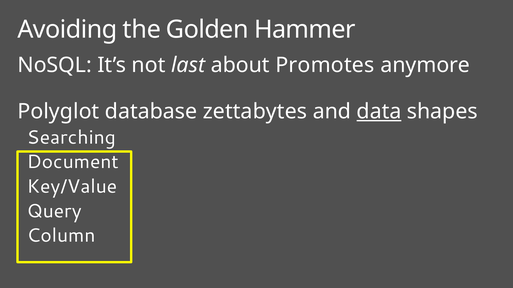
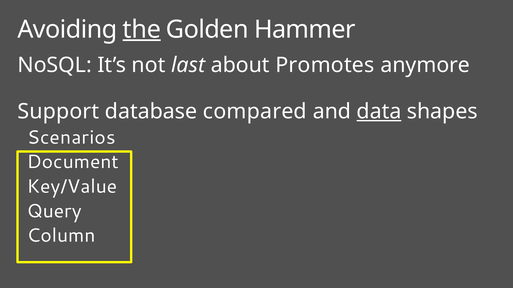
the underline: none -> present
Polyglot: Polyglot -> Support
zettabytes: zettabytes -> compared
Searching: Searching -> Scenarios
